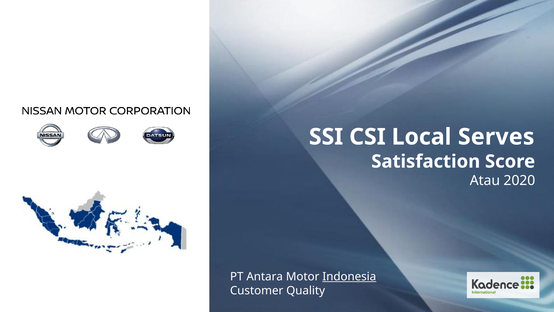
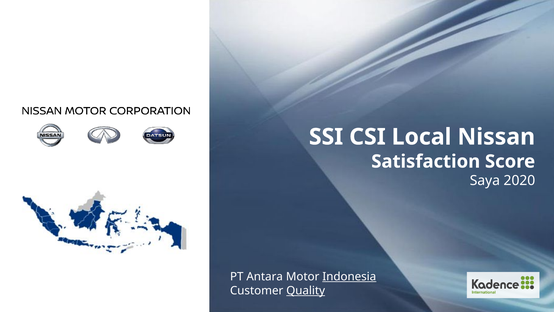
Local Serves: Serves -> Nissan
Atau: Atau -> Saya
Quality at (306, 290) underline: none -> present
